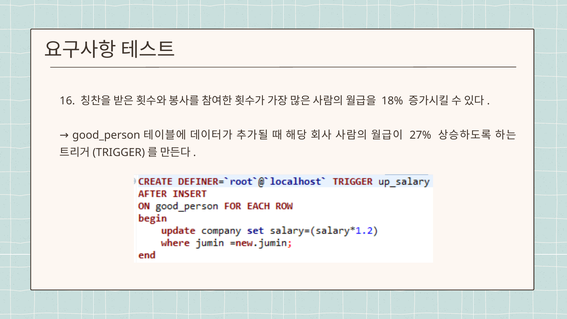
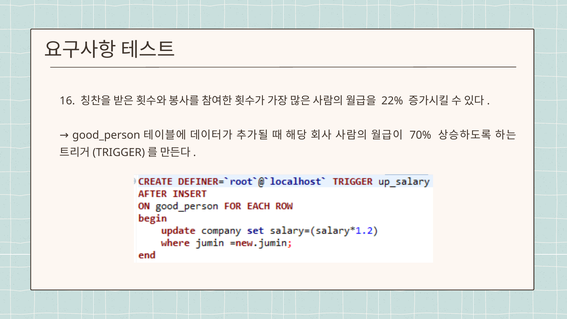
18%: 18% -> 22%
27%: 27% -> 70%
